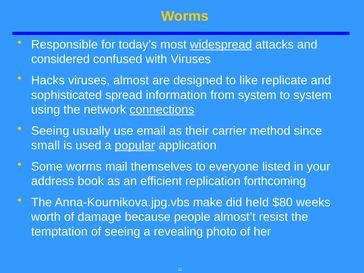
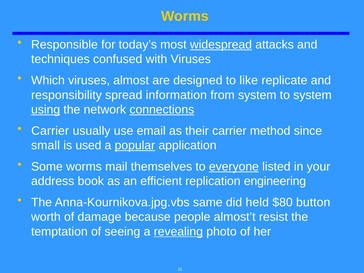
considered: considered -> techniques
Hacks: Hacks -> Which
sophisticated: sophisticated -> responsibility
using underline: none -> present
Seeing at (50, 131): Seeing -> Carrier
everyone underline: none -> present
forthcoming: forthcoming -> engineering
make: make -> same
weeks: weeks -> button
revealing underline: none -> present
